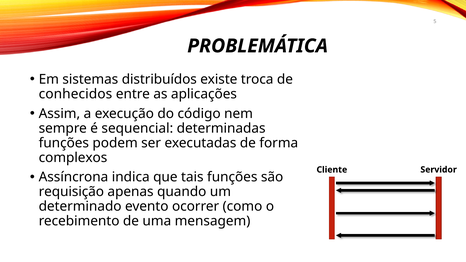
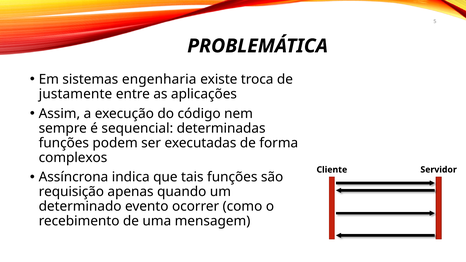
distribuídos: distribuídos -> engenharia
conhecidos: conhecidos -> justamente
